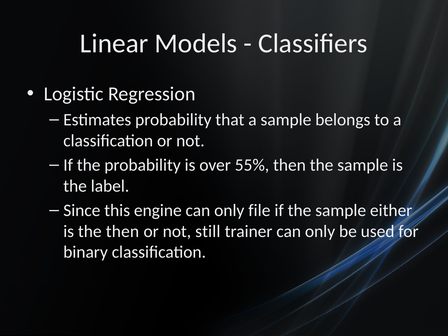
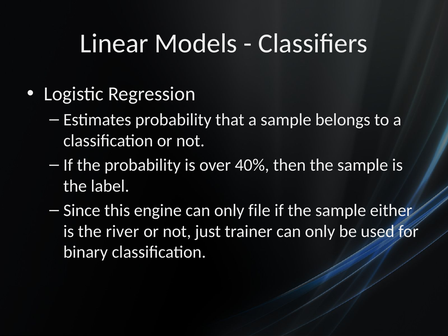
55%: 55% -> 40%
the then: then -> river
still: still -> just
